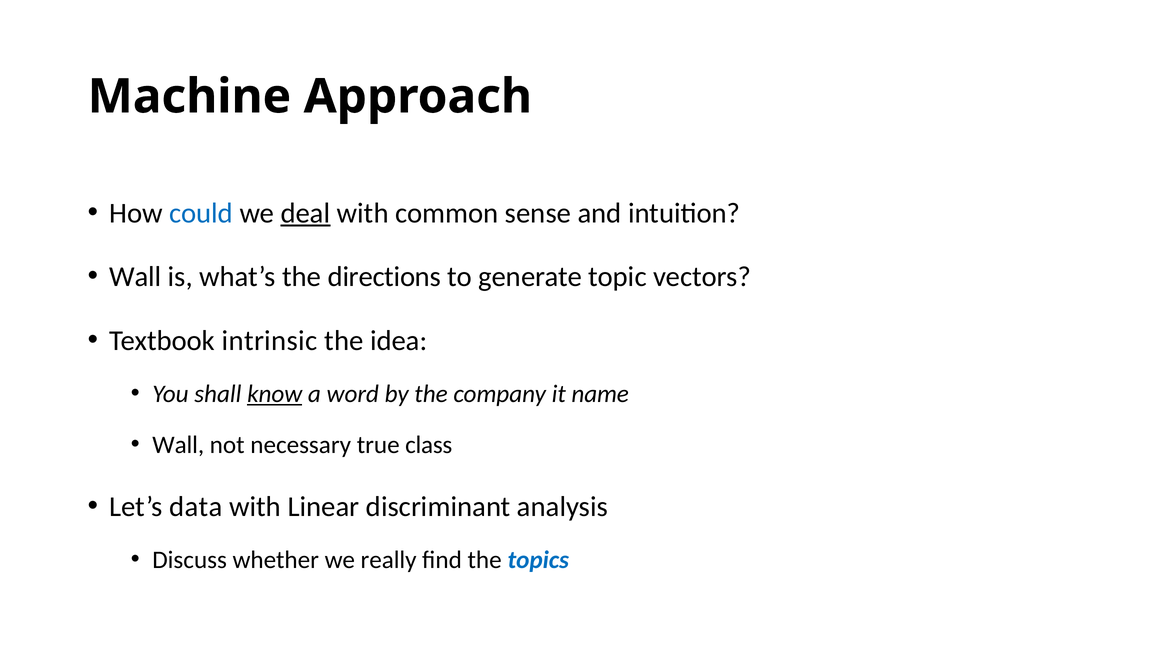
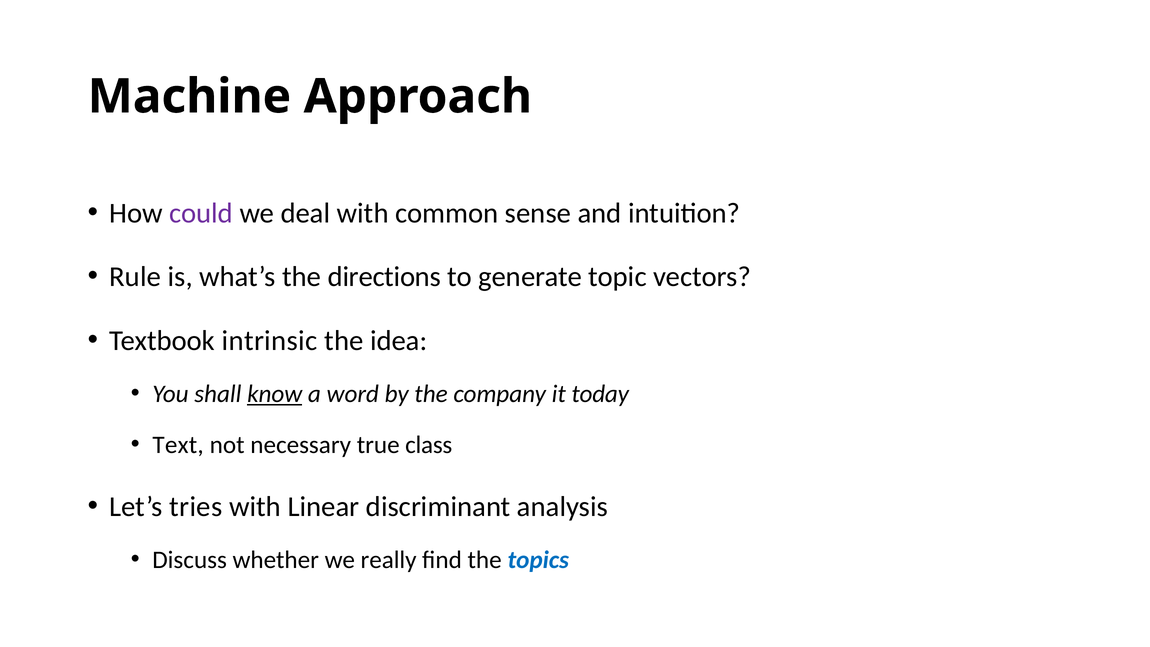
could colour: blue -> purple
deal underline: present -> none
Wall at (135, 277): Wall -> Rule
name: name -> today
Wall at (178, 445): Wall -> Text
data: data -> tries
